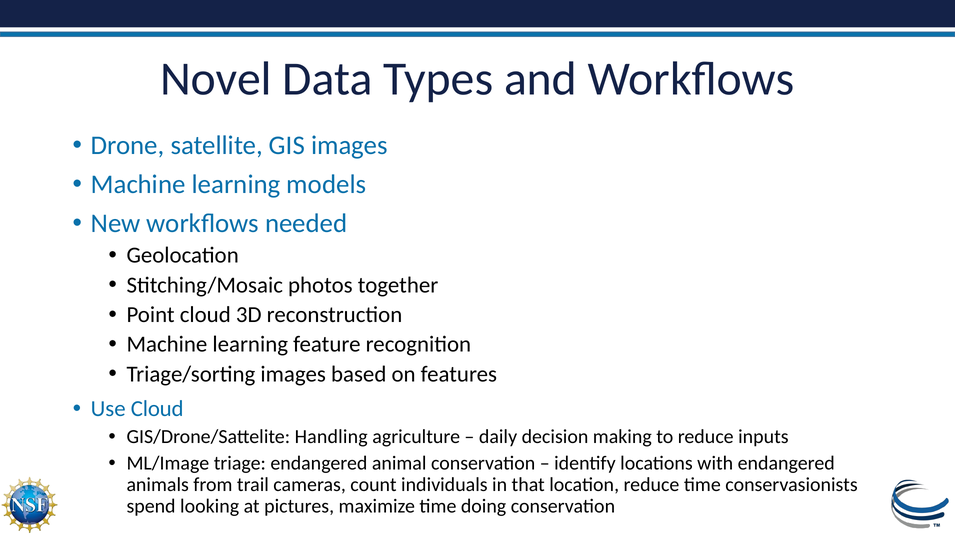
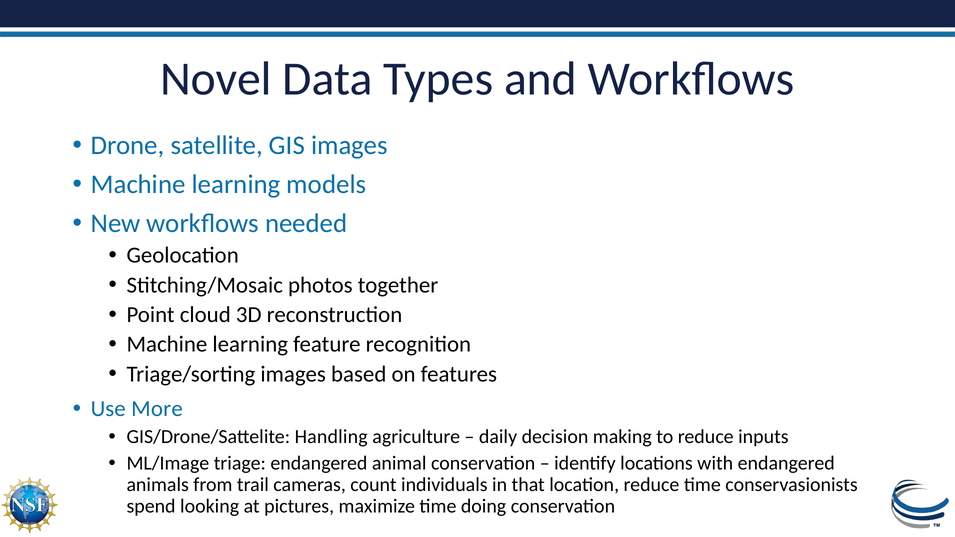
Use Cloud: Cloud -> More
